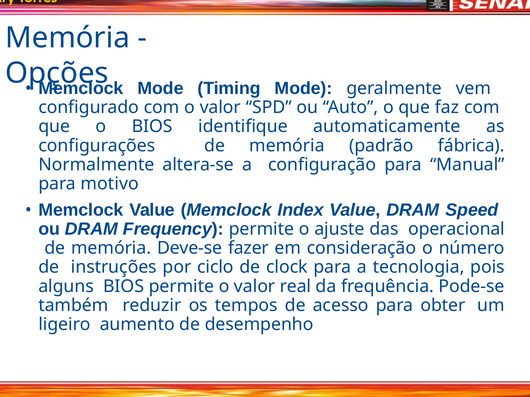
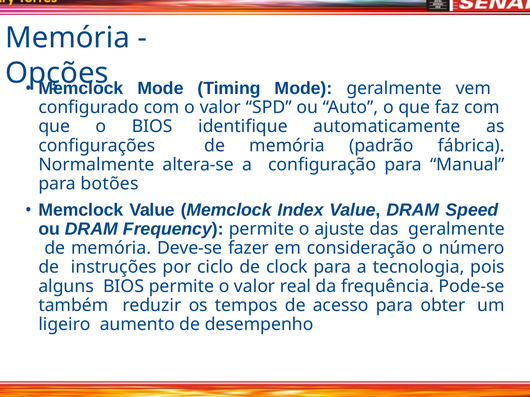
motivo: motivo -> botões
das operacional: operacional -> geralmente
